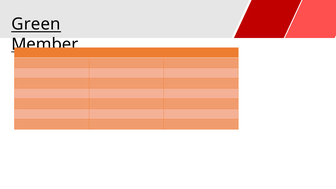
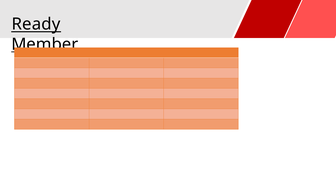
Green: Green -> Ready
